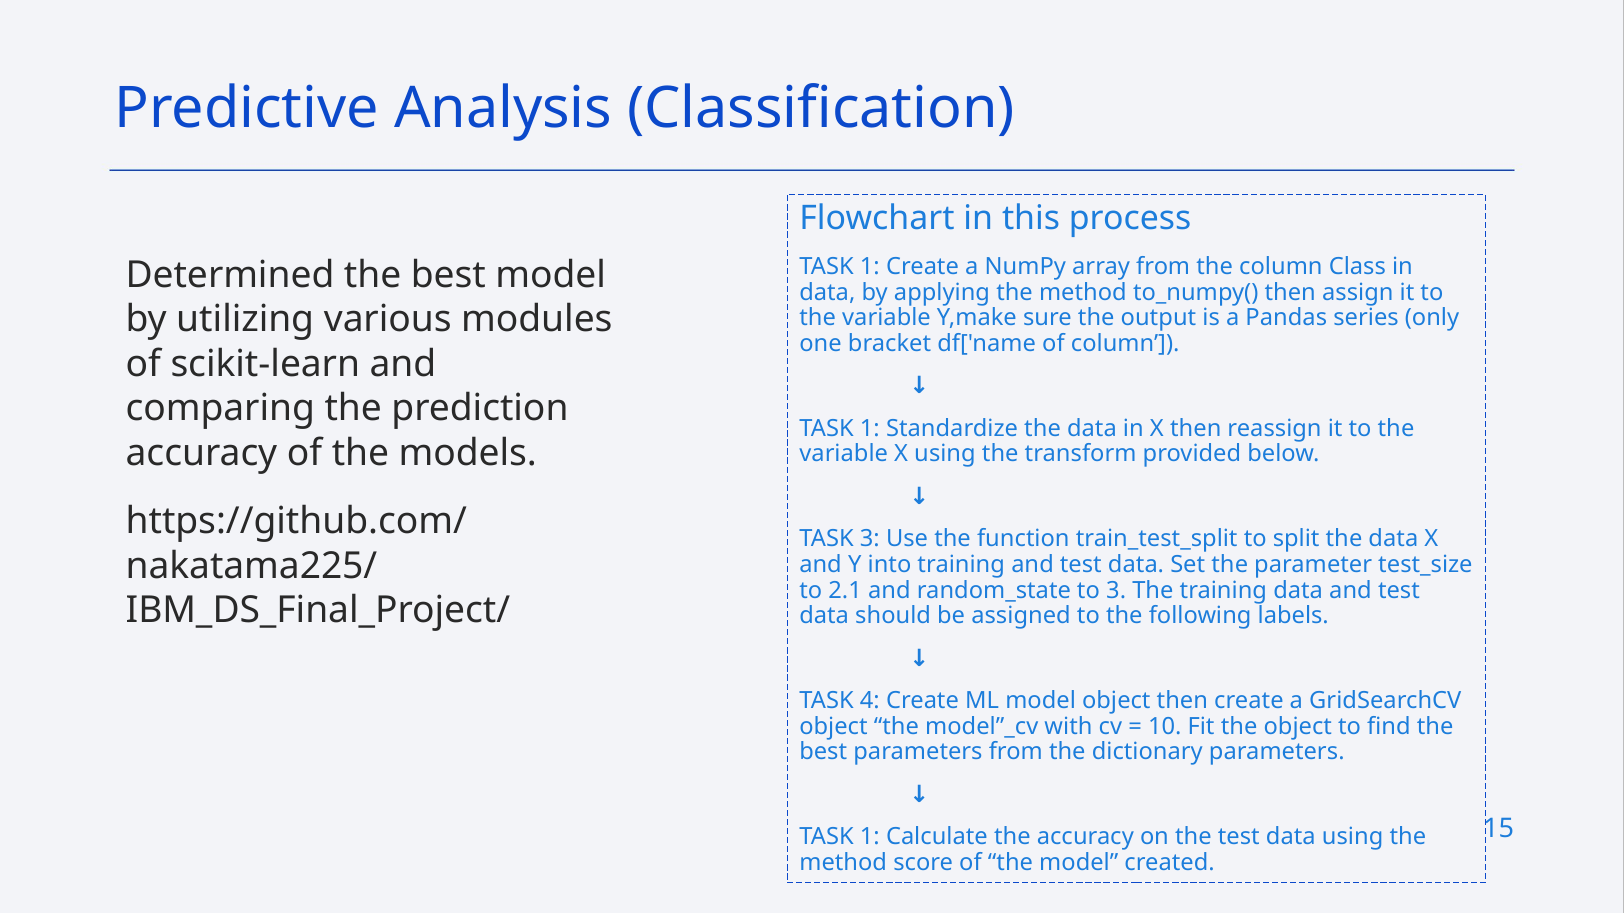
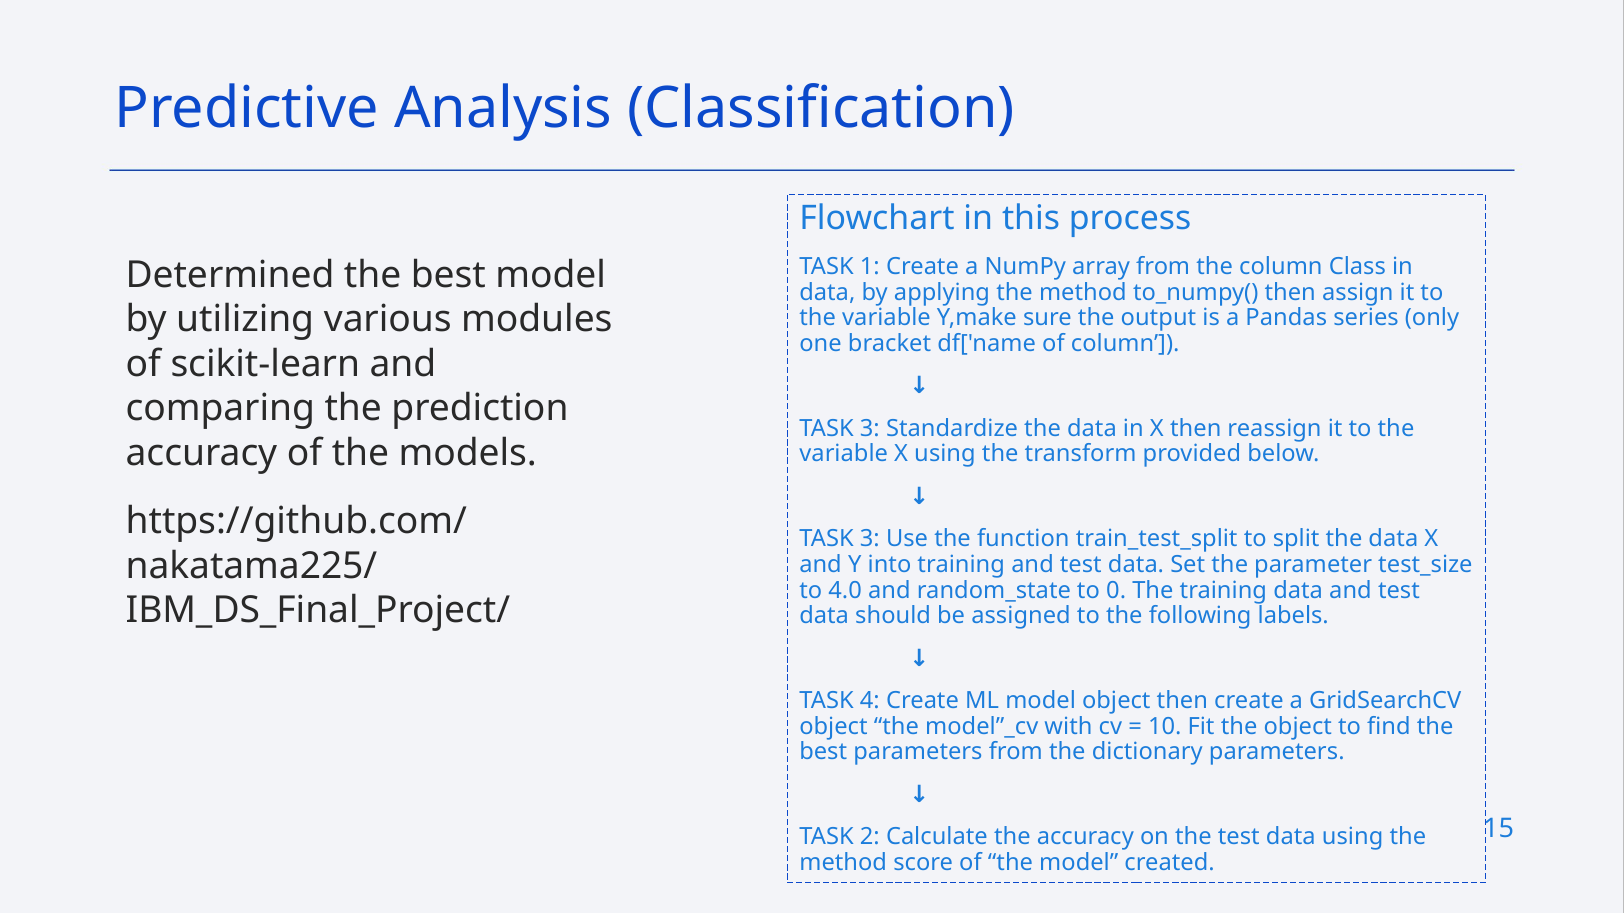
1 at (870, 429): 1 -> 3
2.1: 2.1 -> 4.0
to 3: 3 -> 0
1 at (870, 837): 1 -> 2
